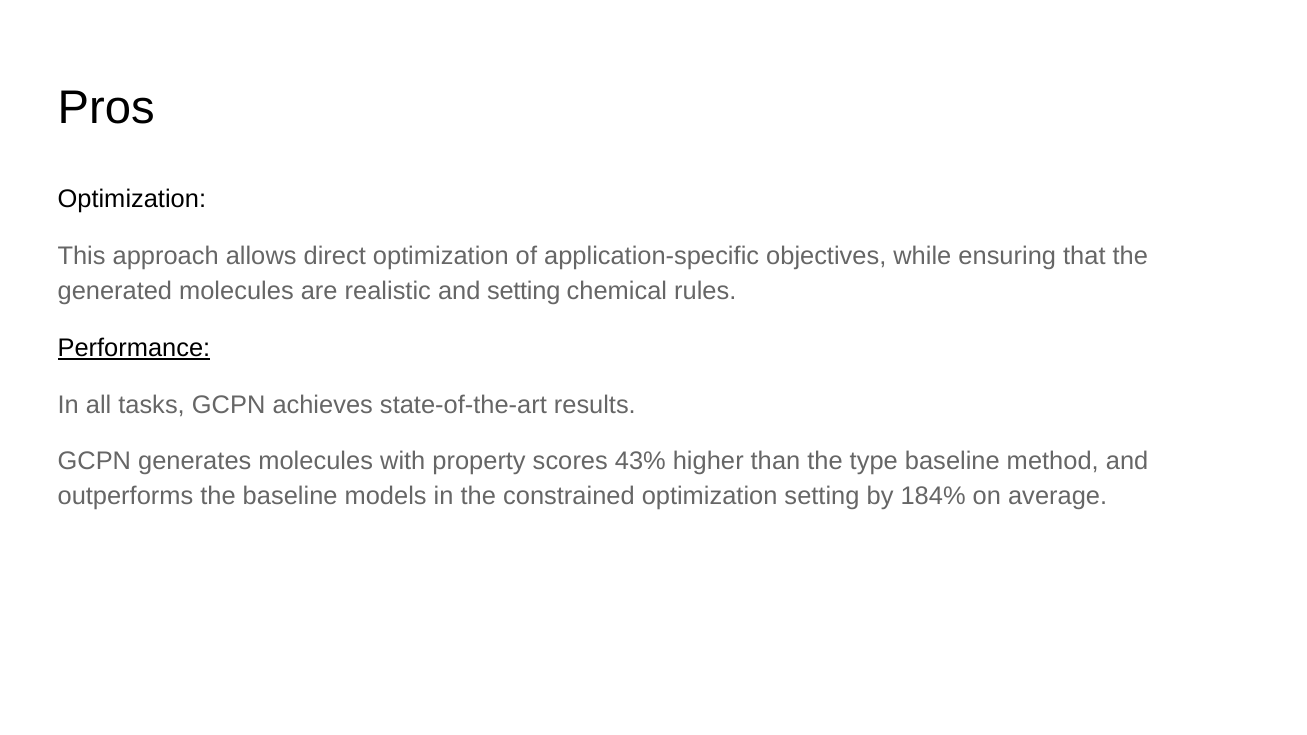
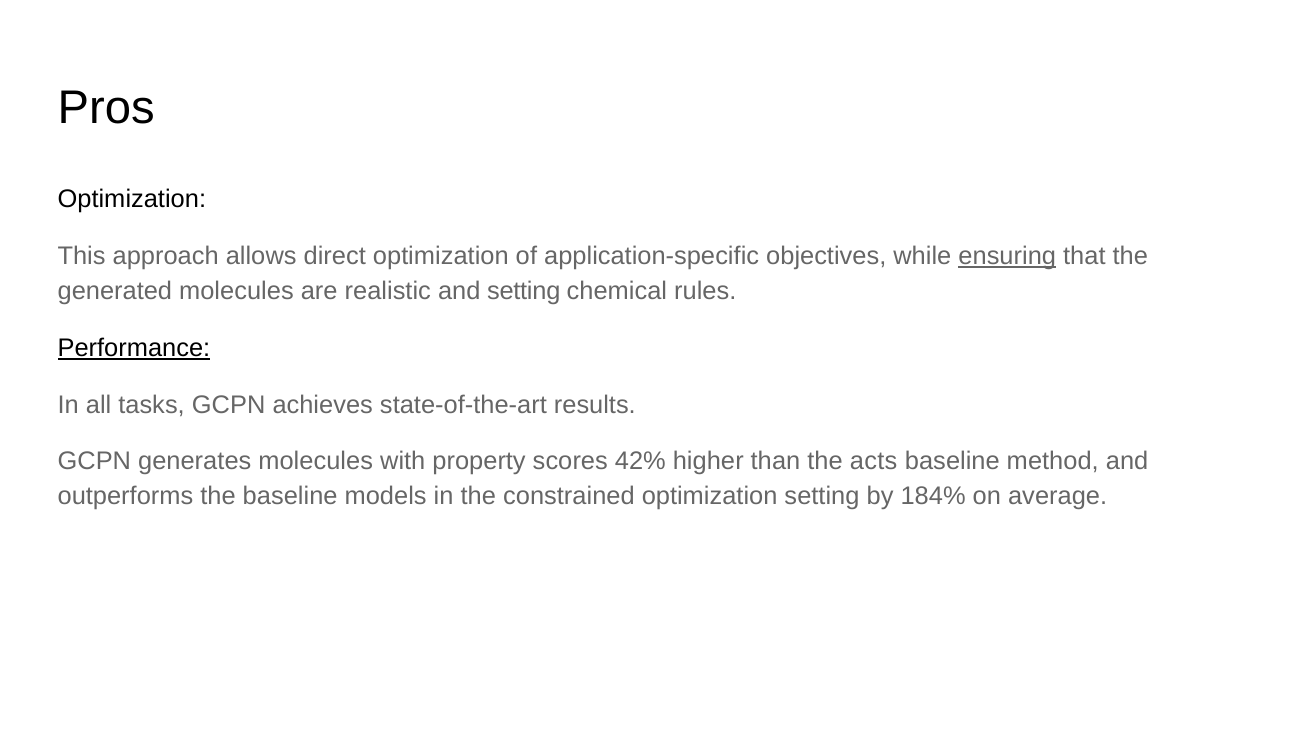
ensuring underline: none -> present
43%: 43% -> 42%
type: type -> acts
